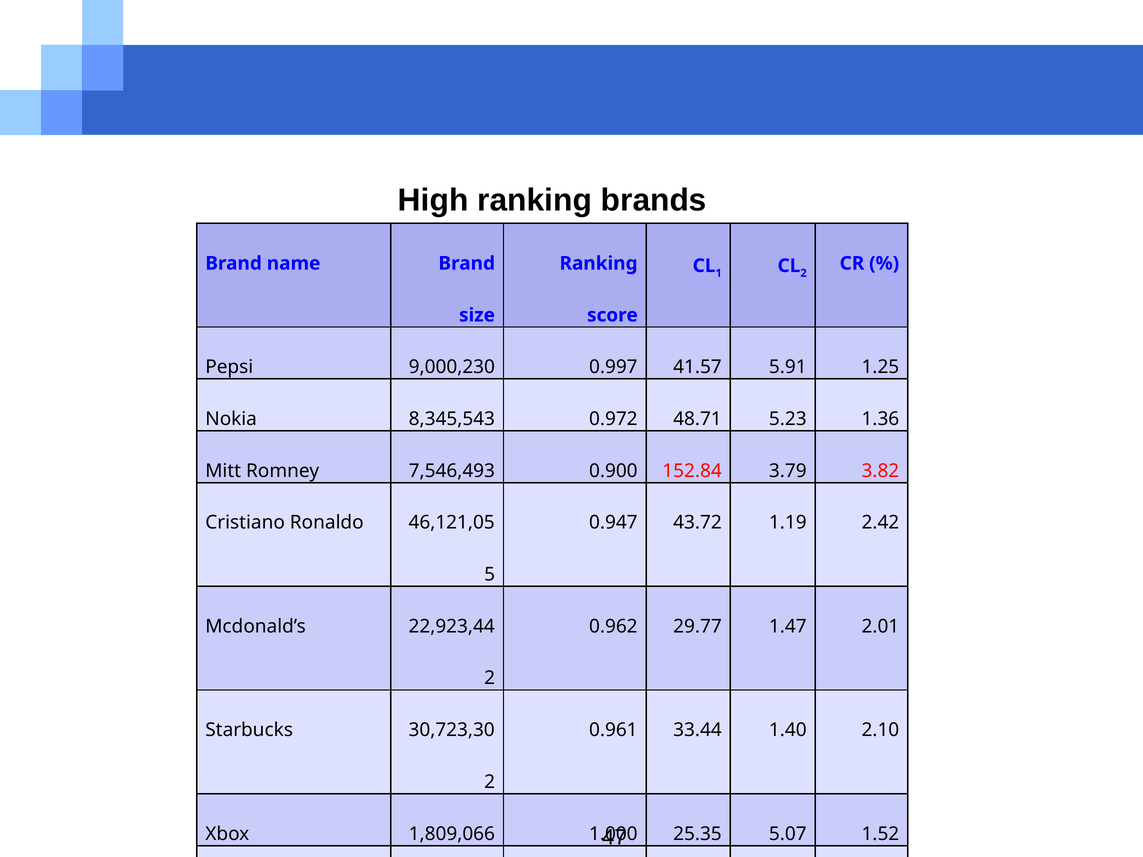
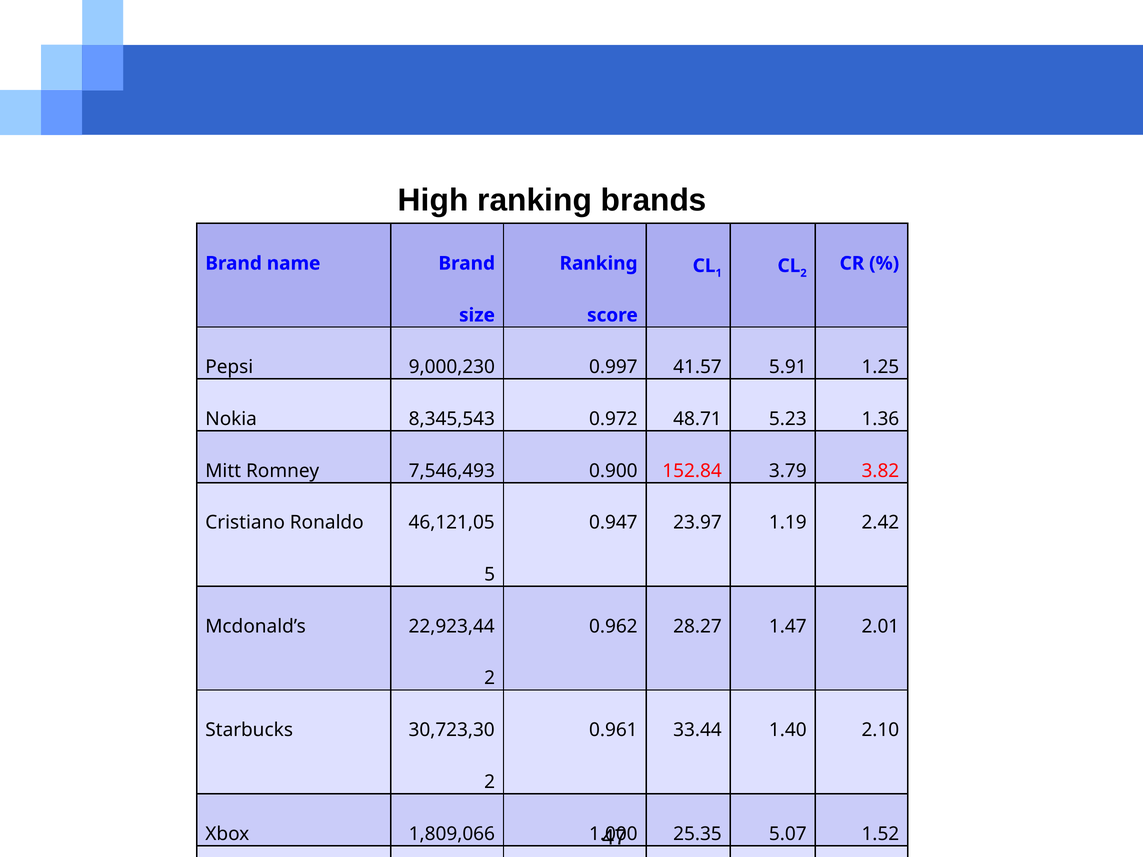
43.72: 43.72 -> 23.97
29.77: 29.77 -> 28.27
